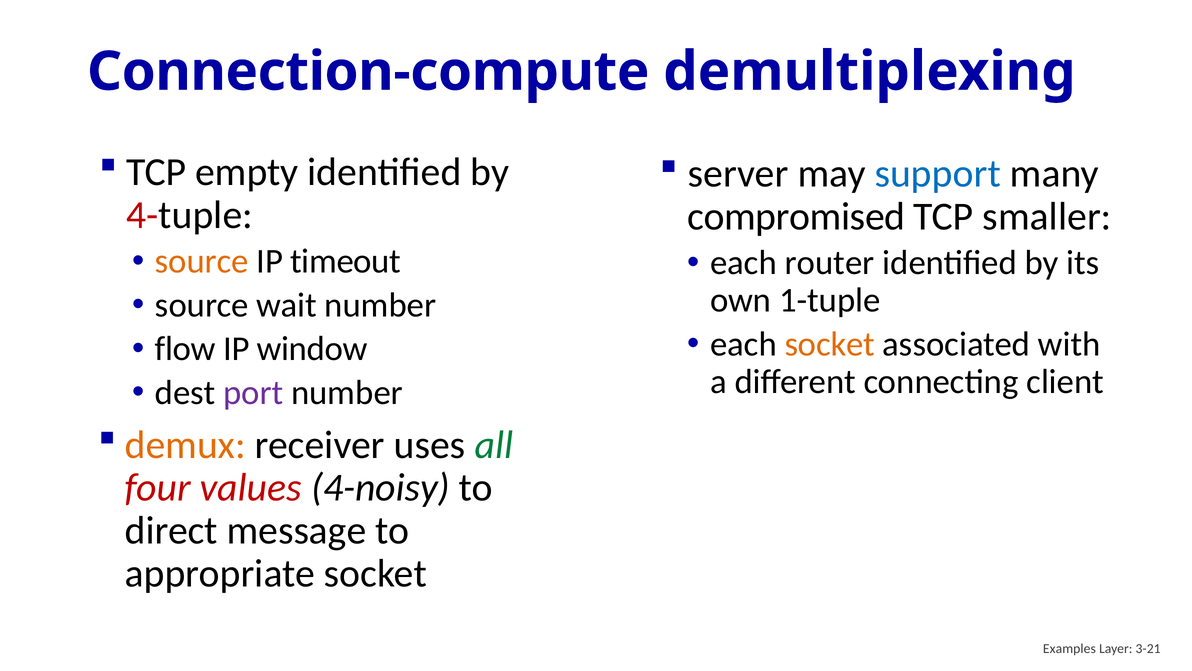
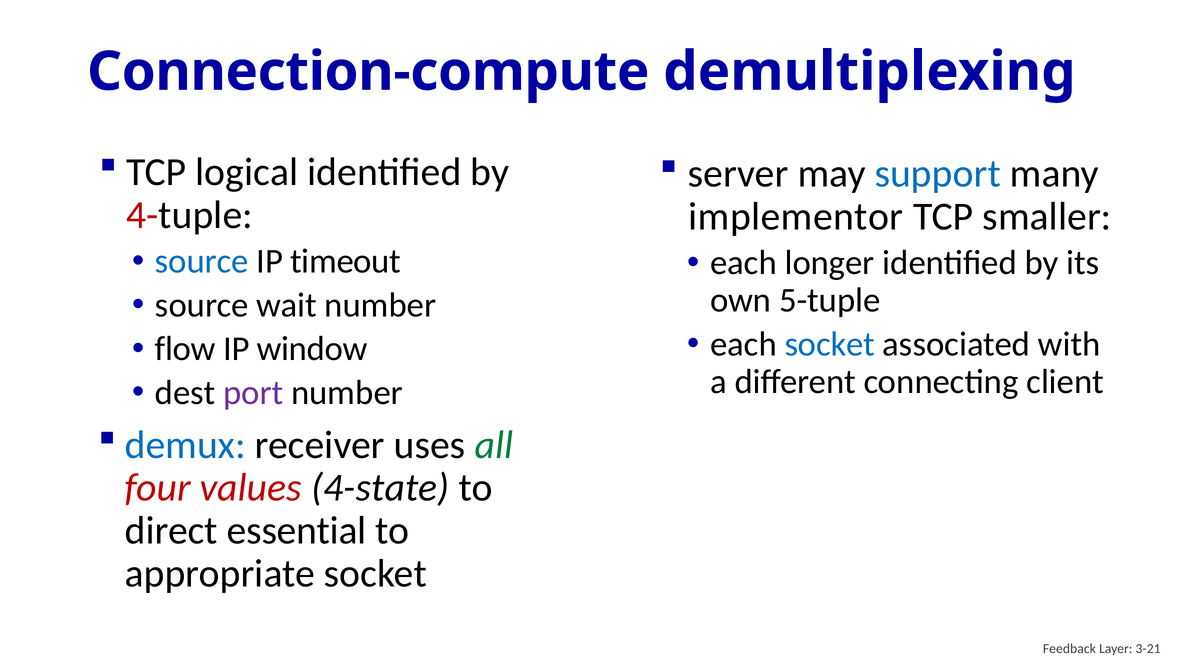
empty: empty -> logical
compromised: compromised -> implementor
source at (202, 261) colour: orange -> blue
router: router -> longer
1-tuple: 1-tuple -> 5-tuple
socket at (830, 344) colour: orange -> blue
demux colour: orange -> blue
4-noisy: 4-noisy -> 4-state
message: message -> essential
Examples: Examples -> Feedback
